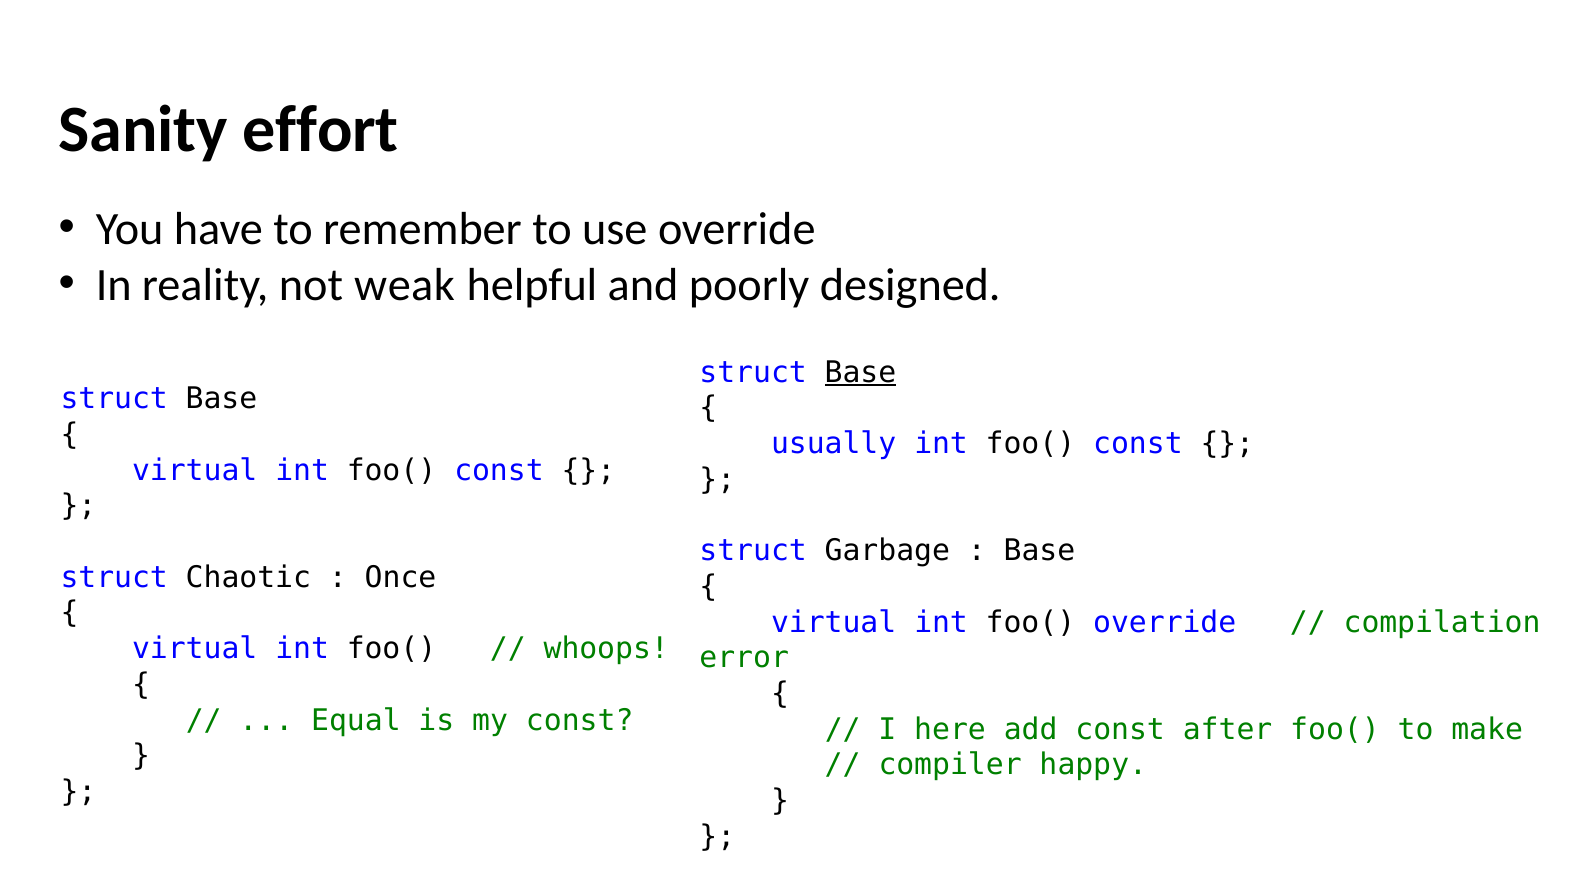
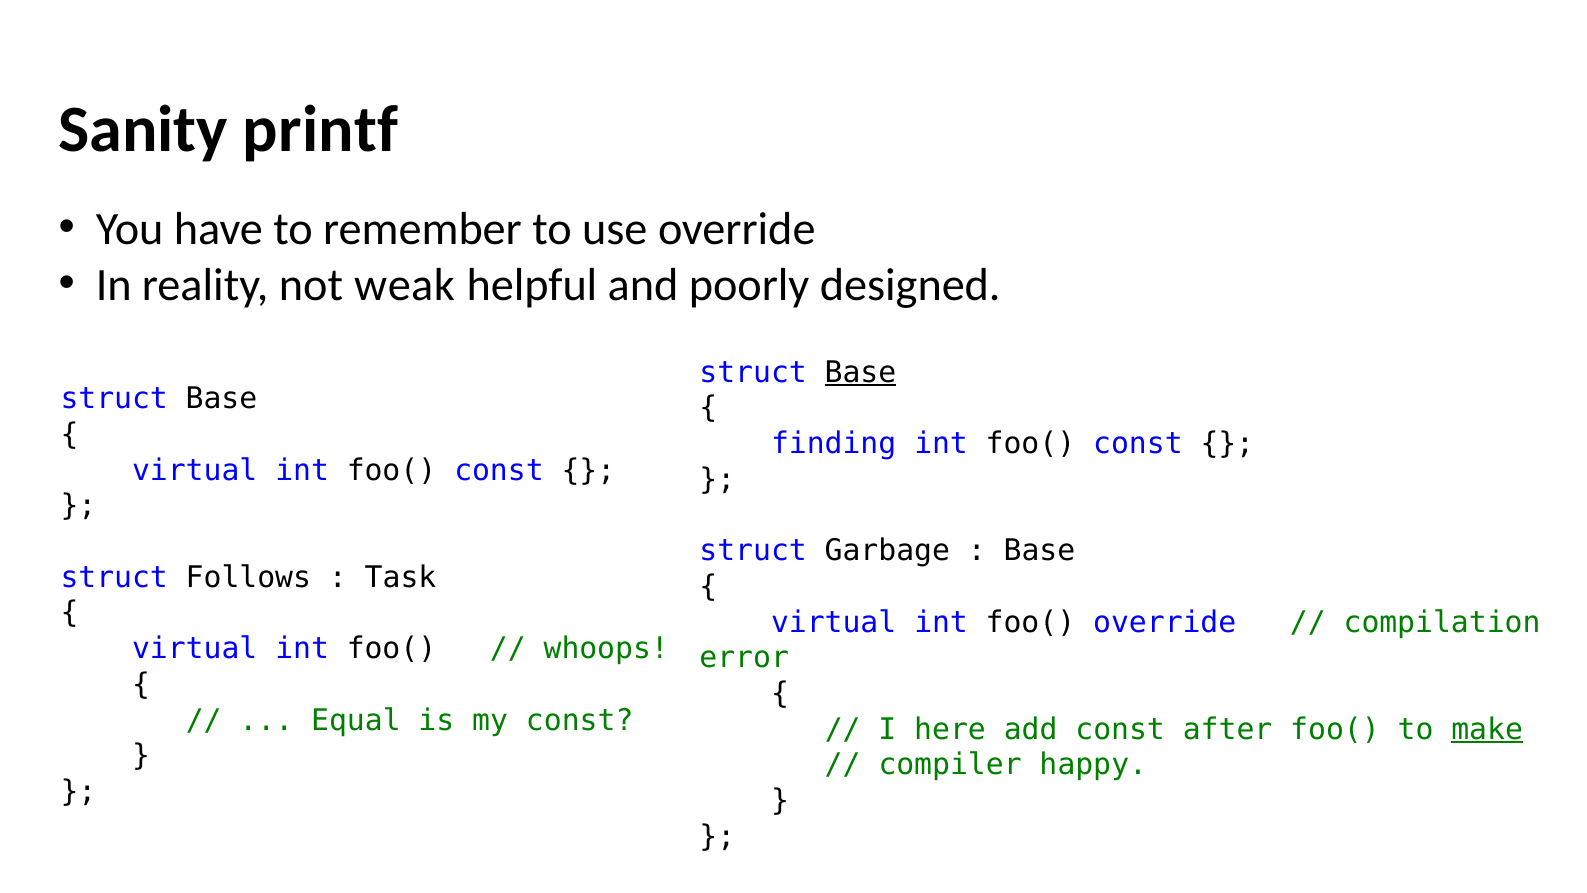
effort: effort -> printf
usually: usually -> finding
Chaotic: Chaotic -> Follows
Once: Once -> Task
make underline: none -> present
